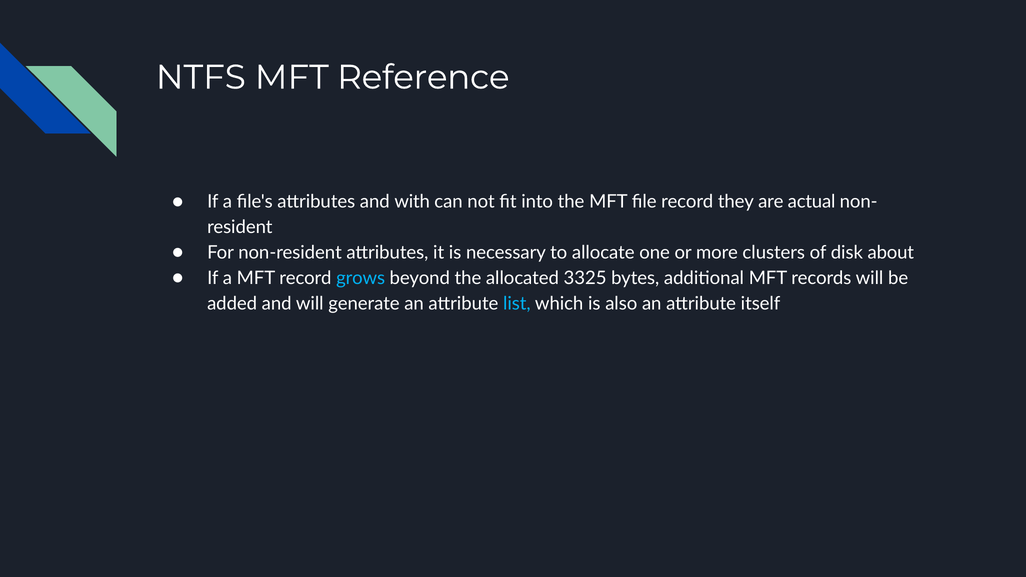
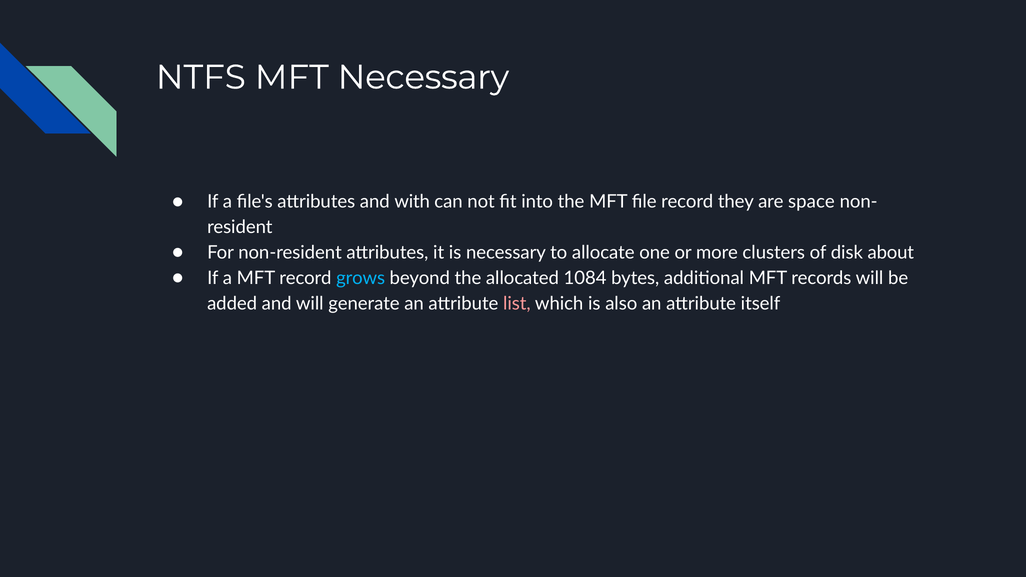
MFT Reference: Reference -> Necessary
actual: actual -> space
3325: 3325 -> 1084
list colour: light blue -> pink
